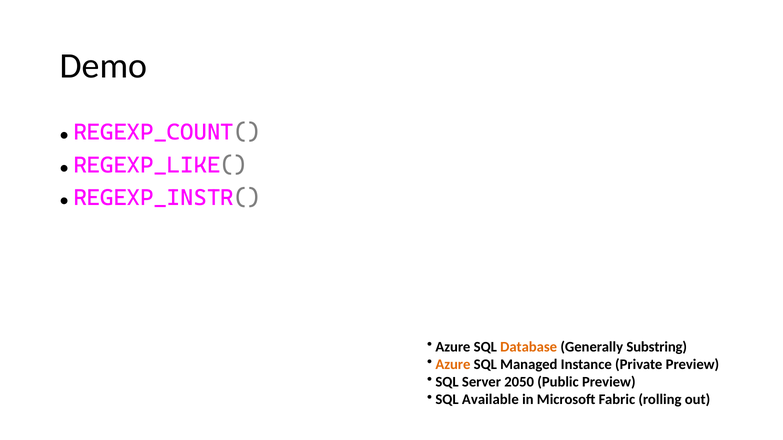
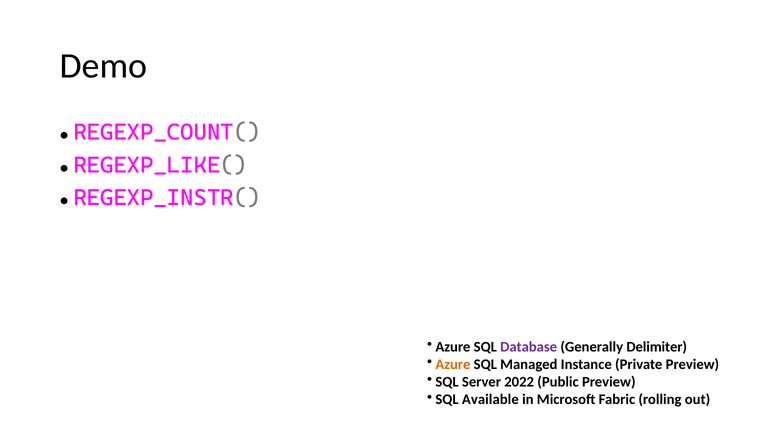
Database colour: orange -> purple
Substring: Substring -> Delimiter
2050: 2050 -> 2022
